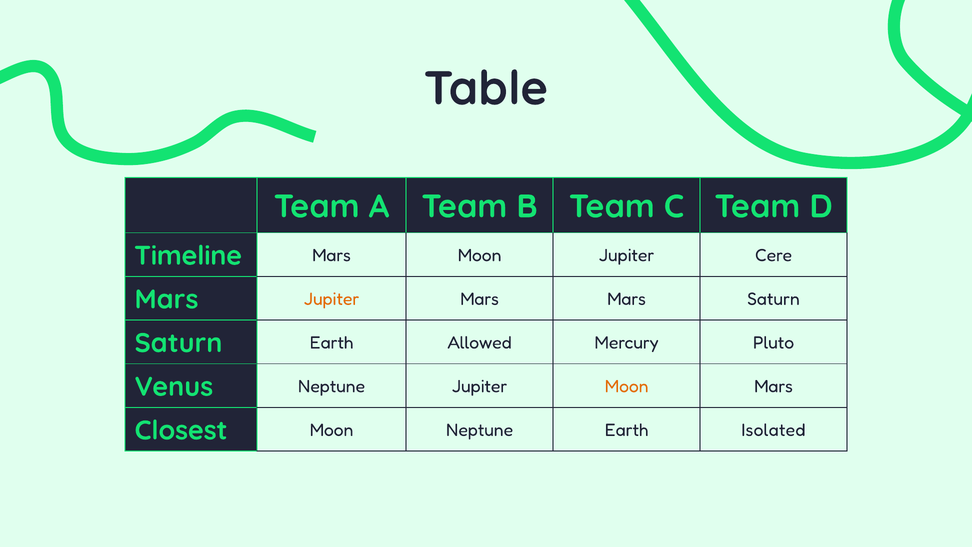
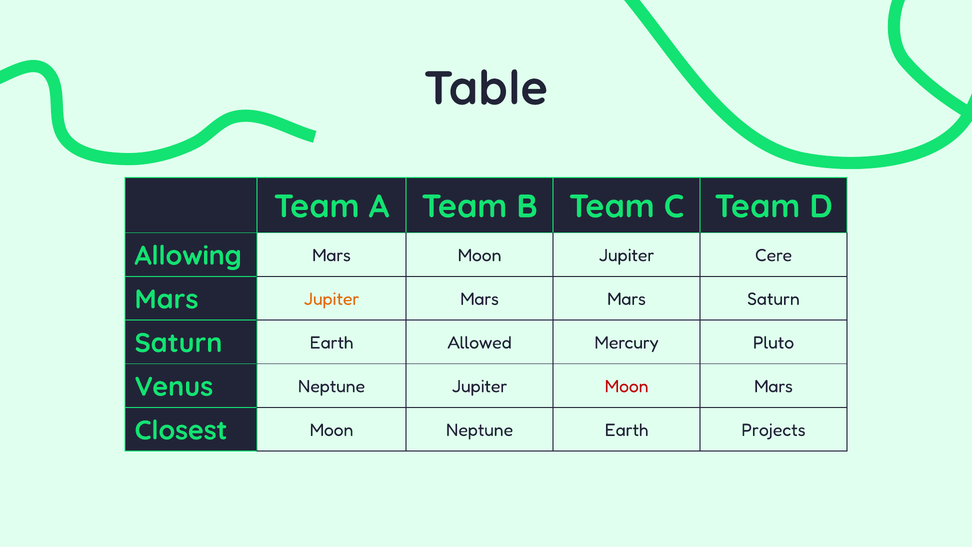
Timeline: Timeline -> Allowing
Moon at (627, 386) colour: orange -> red
Isolated: Isolated -> Projects
